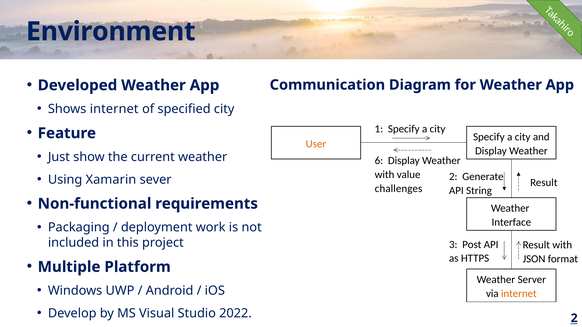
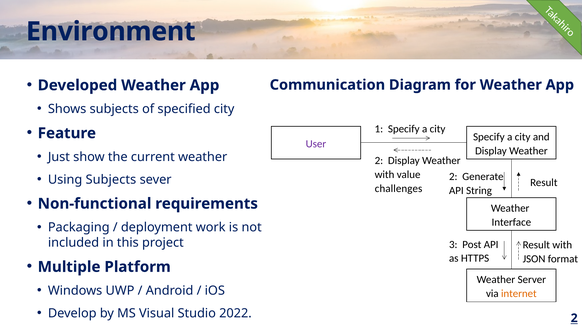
Shows internet: internet -> subjects
User colour: orange -> purple
6 at (379, 161): 6 -> 2
Using Xamarin: Xamarin -> Subjects
